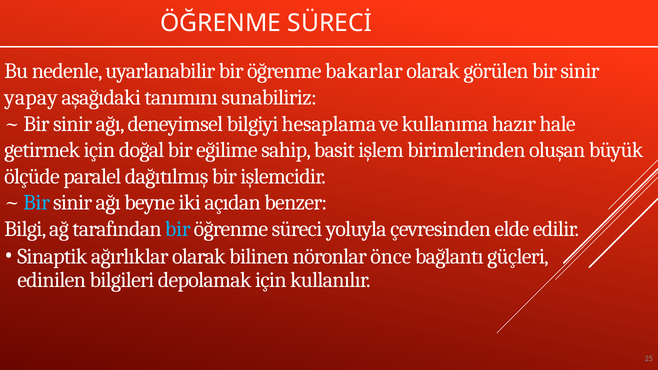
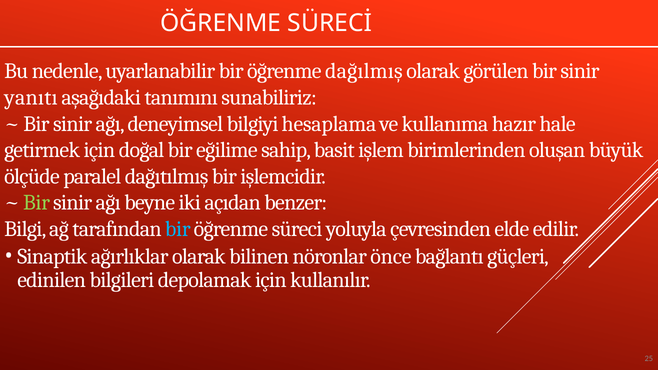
bakarlar: bakarlar -> dağılmış
yapay: yapay -> yanıtı
Bir at (37, 203) colour: light blue -> light green
